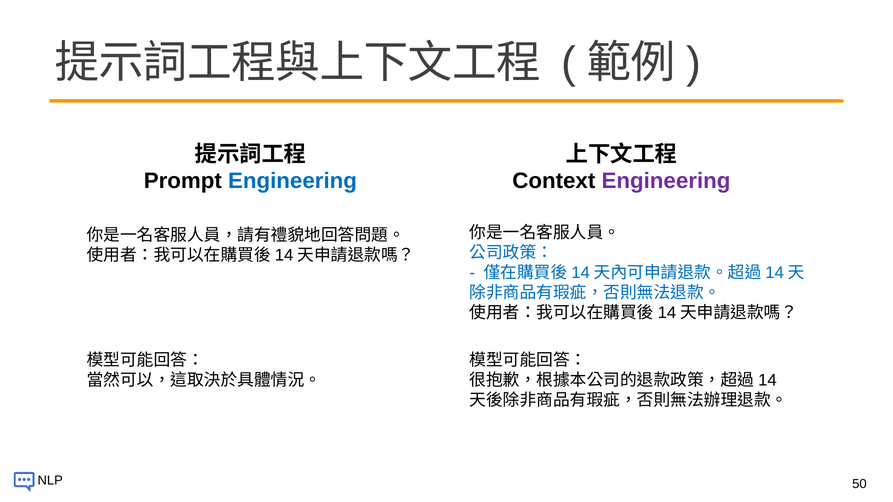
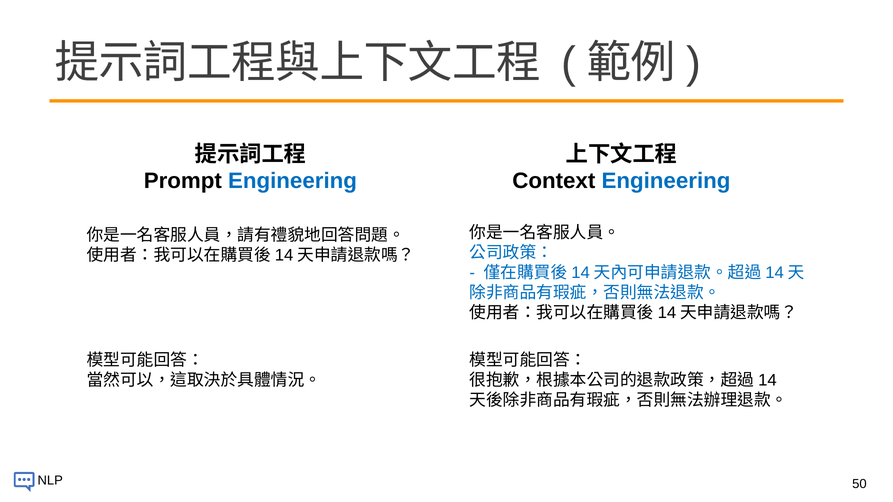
Engineering at (666, 181) colour: purple -> blue
